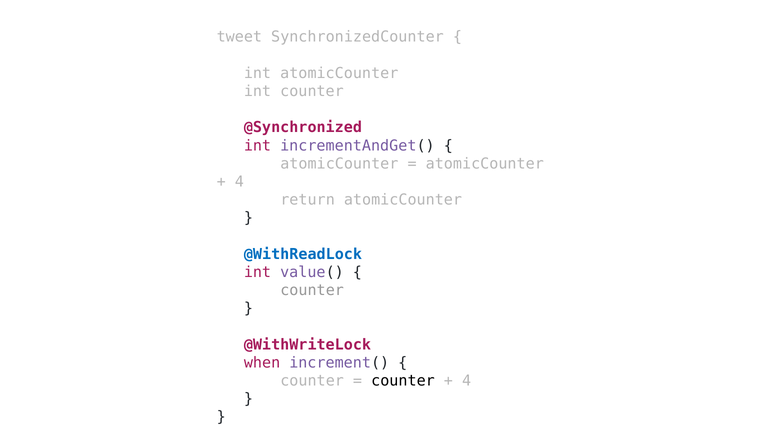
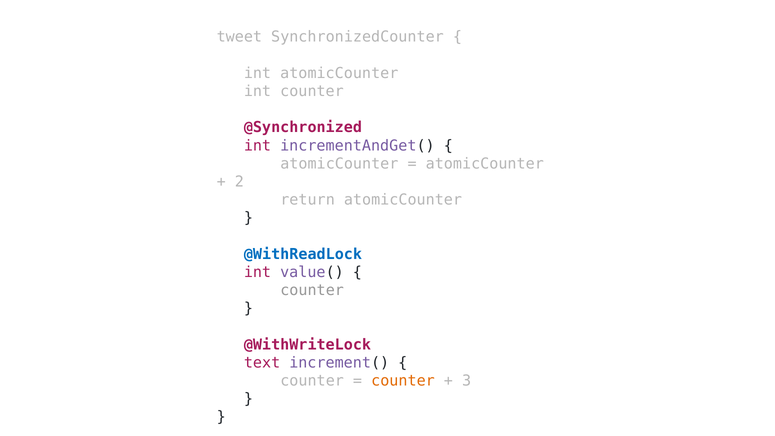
4 at (239, 182): 4 -> 2
when: when -> text
counter at (403, 381) colour: black -> orange
4 at (467, 381): 4 -> 3
